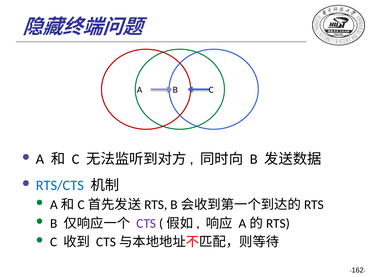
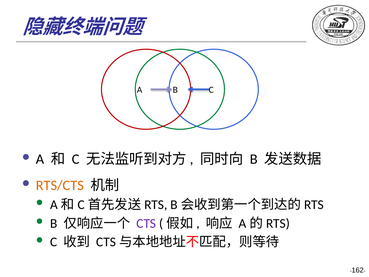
RTS/CTS colour: blue -> orange
